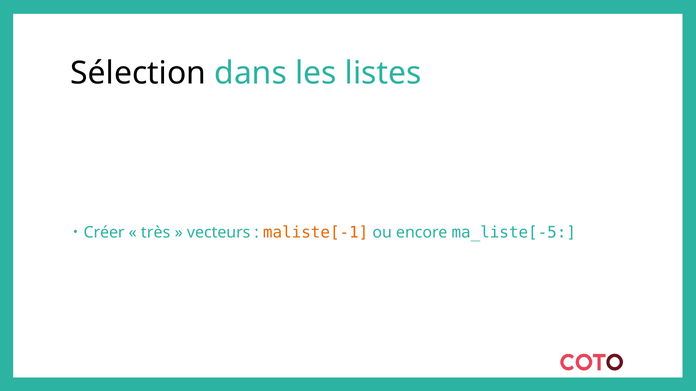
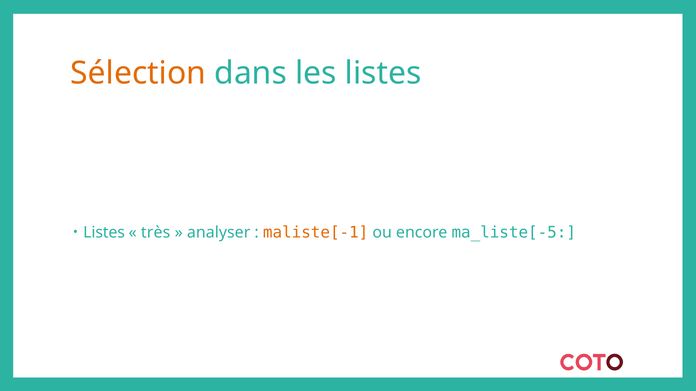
Sélection colour: black -> orange
Créer at (104, 233): Créer -> Listes
vecteurs: vecteurs -> analyser
